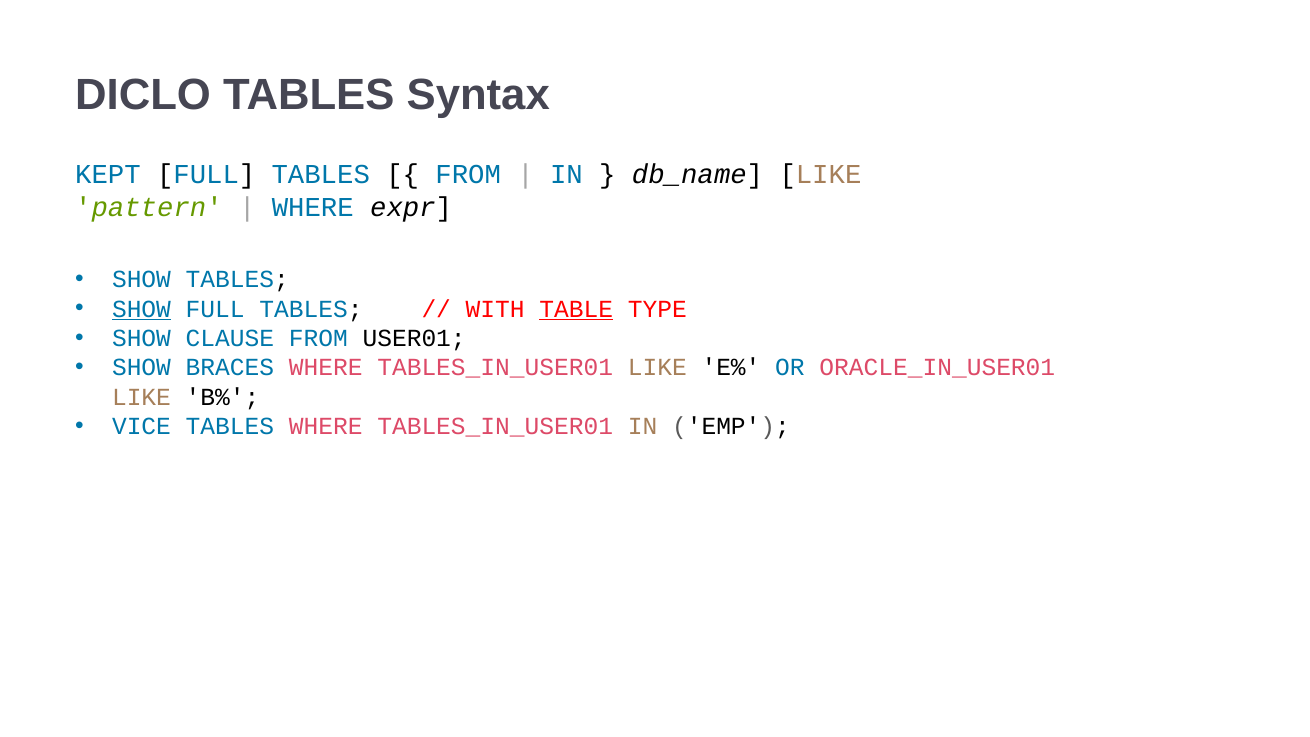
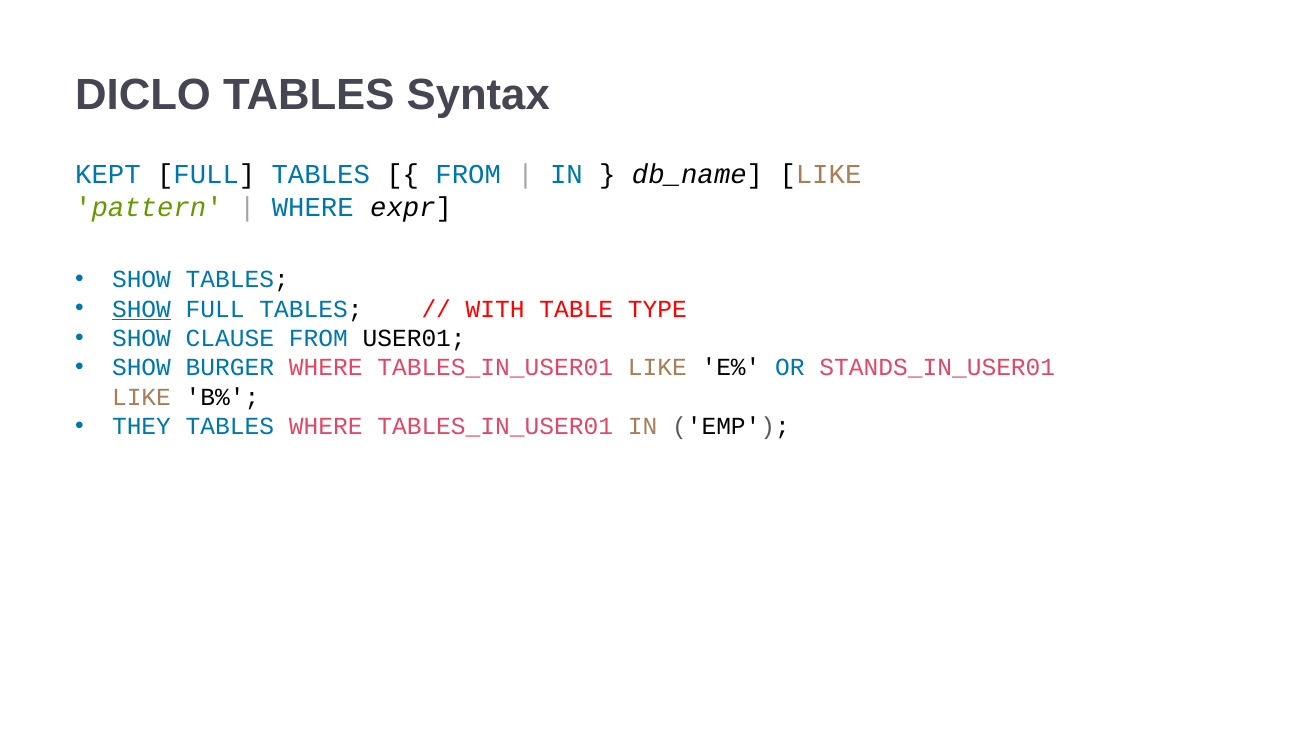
TABLE underline: present -> none
BRACES: BRACES -> BURGER
ORACLE_IN_USER01: ORACLE_IN_USER01 -> STANDS_IN_USER01
VICE: VICE -> THEY
